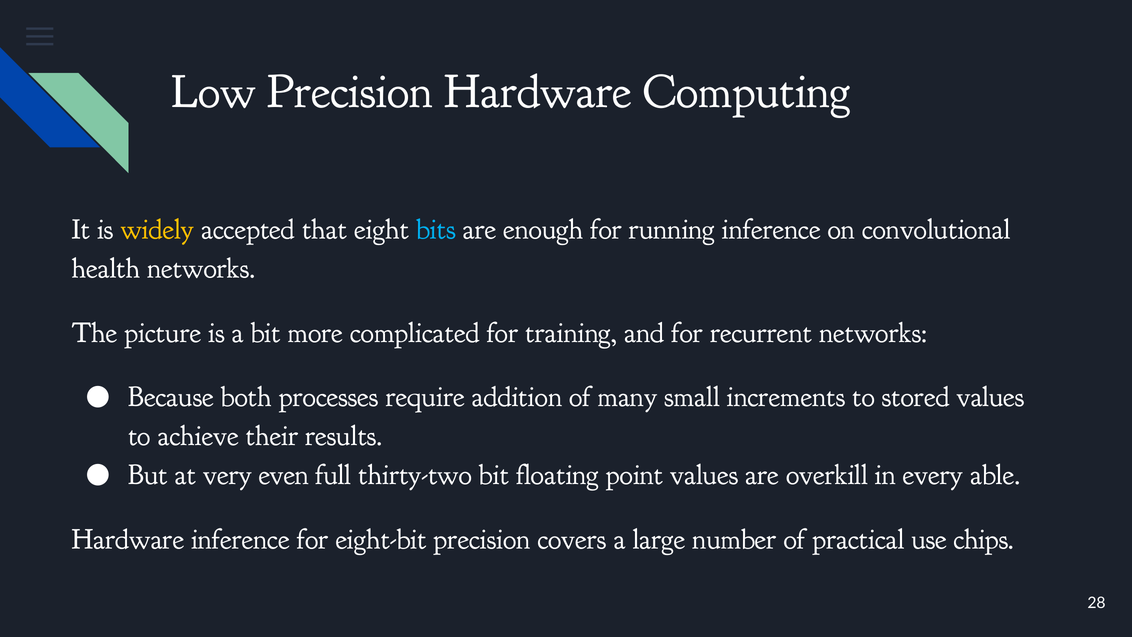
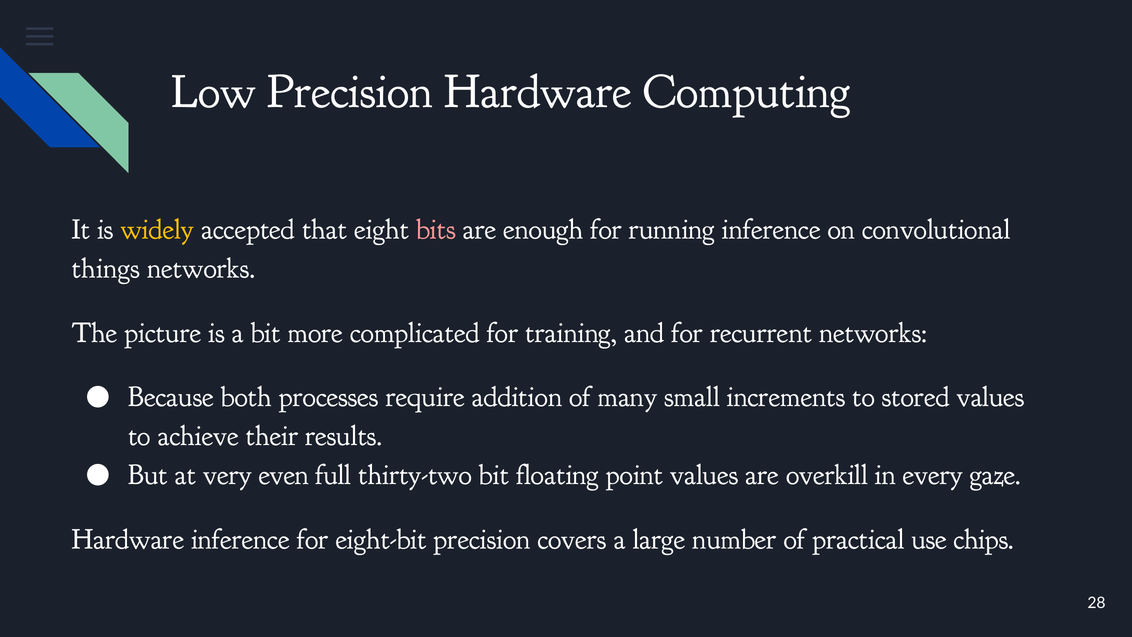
bits colour: light blue -> pink
health: health -> things
able: able -> gaze
